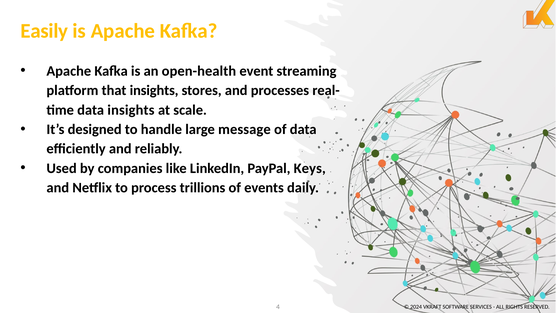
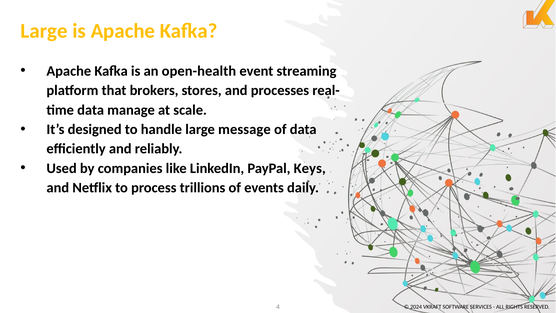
Easily at (44, 31): Easily -> Large
that insights: insights -> brokers
data insights: insights -> manage
